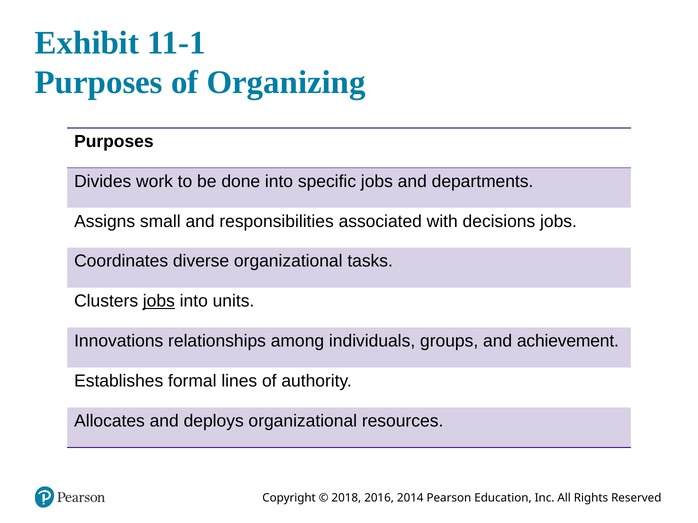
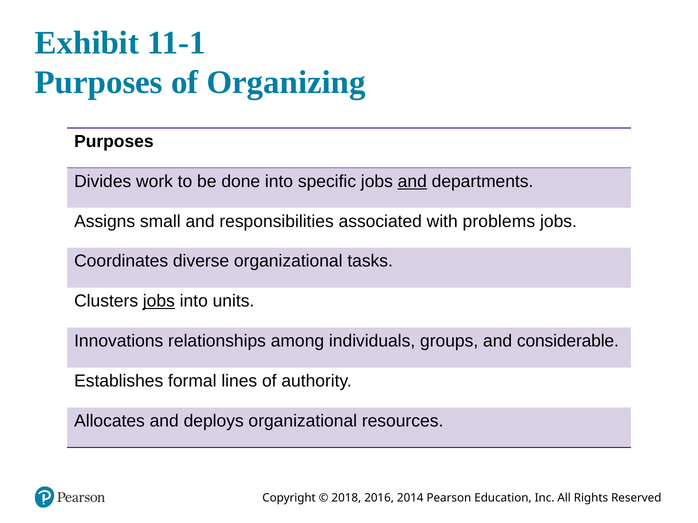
and at (412, 182) underline: none -> present
decisions: decisions -> problems
achievement: achievement -> considerable
